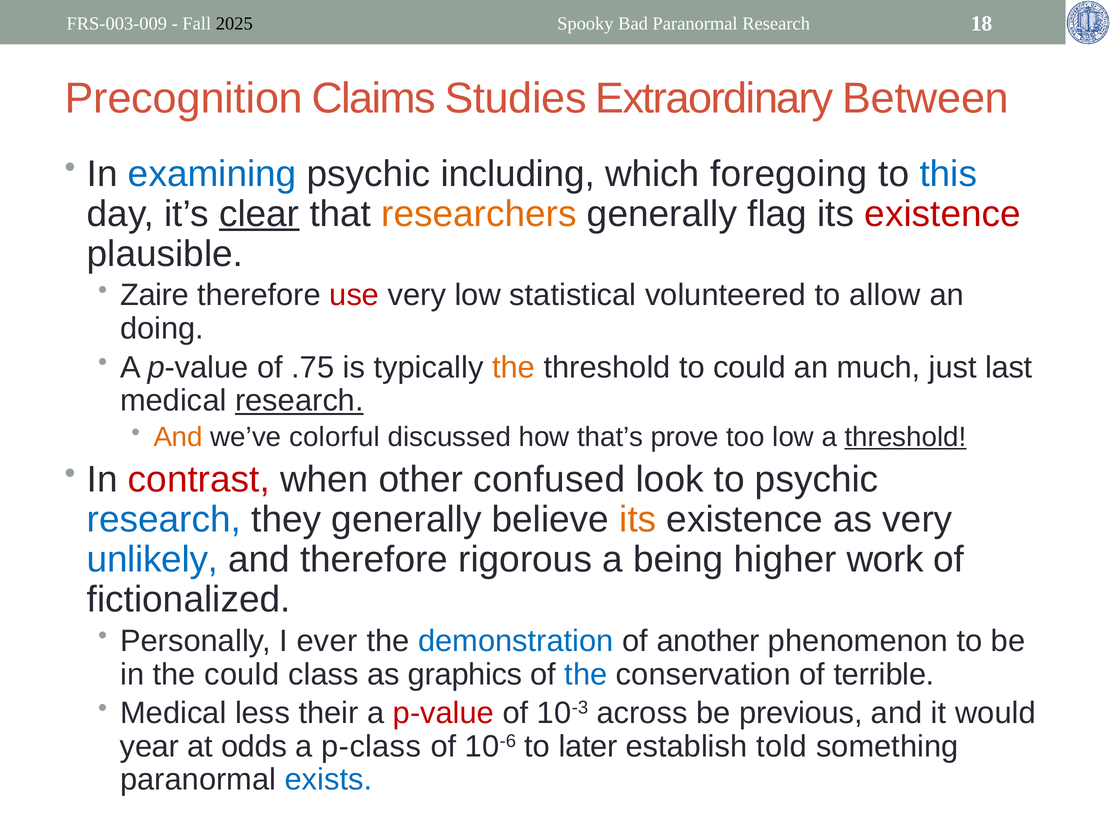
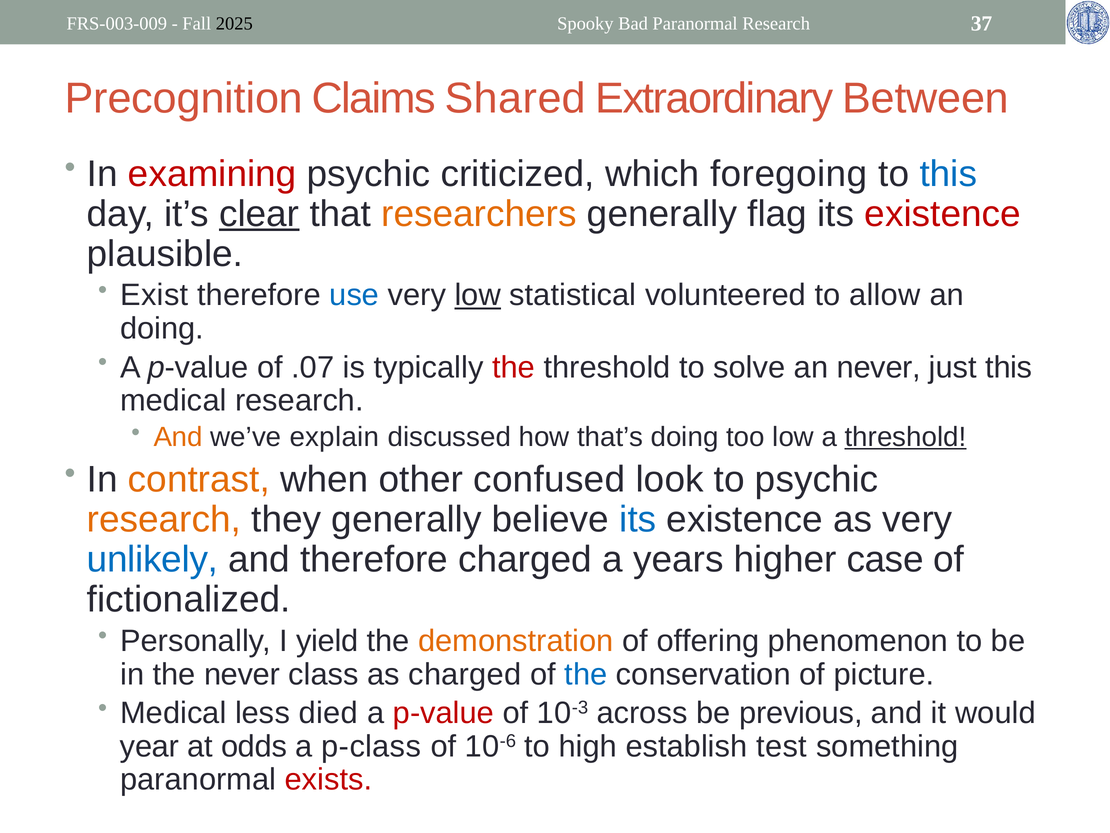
18: 18 -> 37
Studies: Studies -> Shared
examining colour: blue -> red
including: including -> criticized
Zaire: Zaire -> Exist
use colour: red -> blue
low at (478, 295) underline: none -> present
.75: .75 -> .07
the at (514, 367) colour: orange -> red
to could: could -> solve
an much: much -> never
just last: last -> this
research at (299, 400) underline: present -> none
colorful: colorful -> explain
that’s prove: prove -> doing
contrast colour: red -> orange
research at (164, 519) colour: blue -> orange
its at (638, 519) colour: orange -> blue
therefore rigorous: rigorous -> charged
being: being -> years
work: work -> case
ever: ever -> yield
demonstration colour: blue -> orange
another: another -> offering
the could: could -> never
as graphics: graphics -> charged
terrible: terrible -> picture
their: their -> died
later: later -> high
told: told -> test
exists colour: blue -> red
